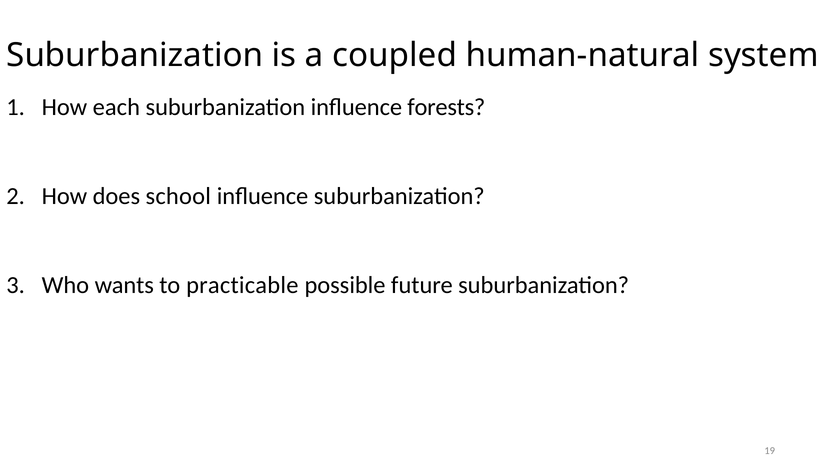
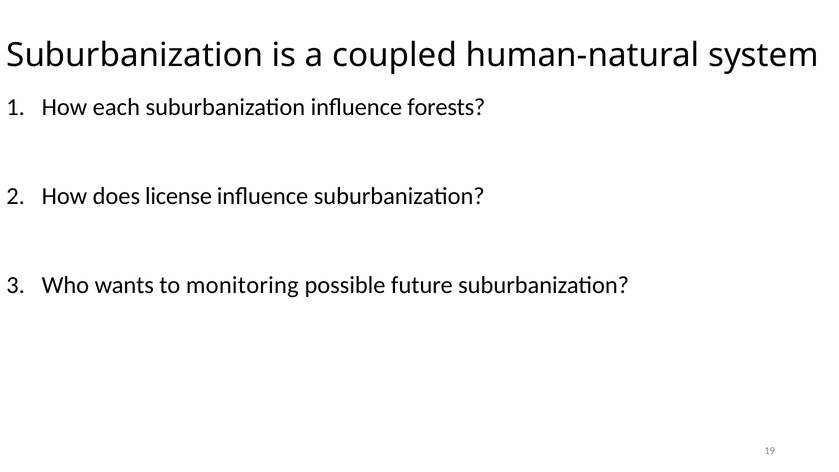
school: school -> license
practicable: practicable -> monitoring
